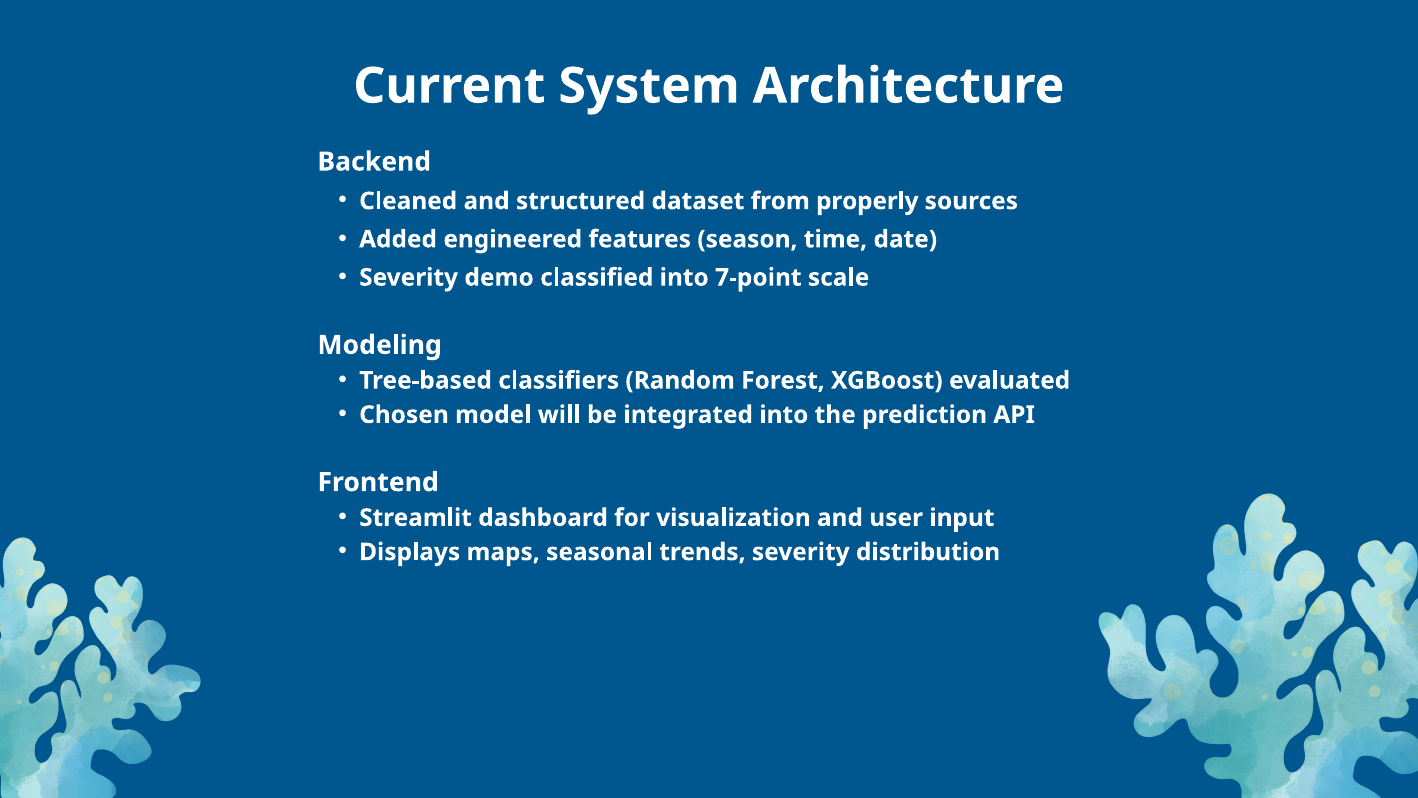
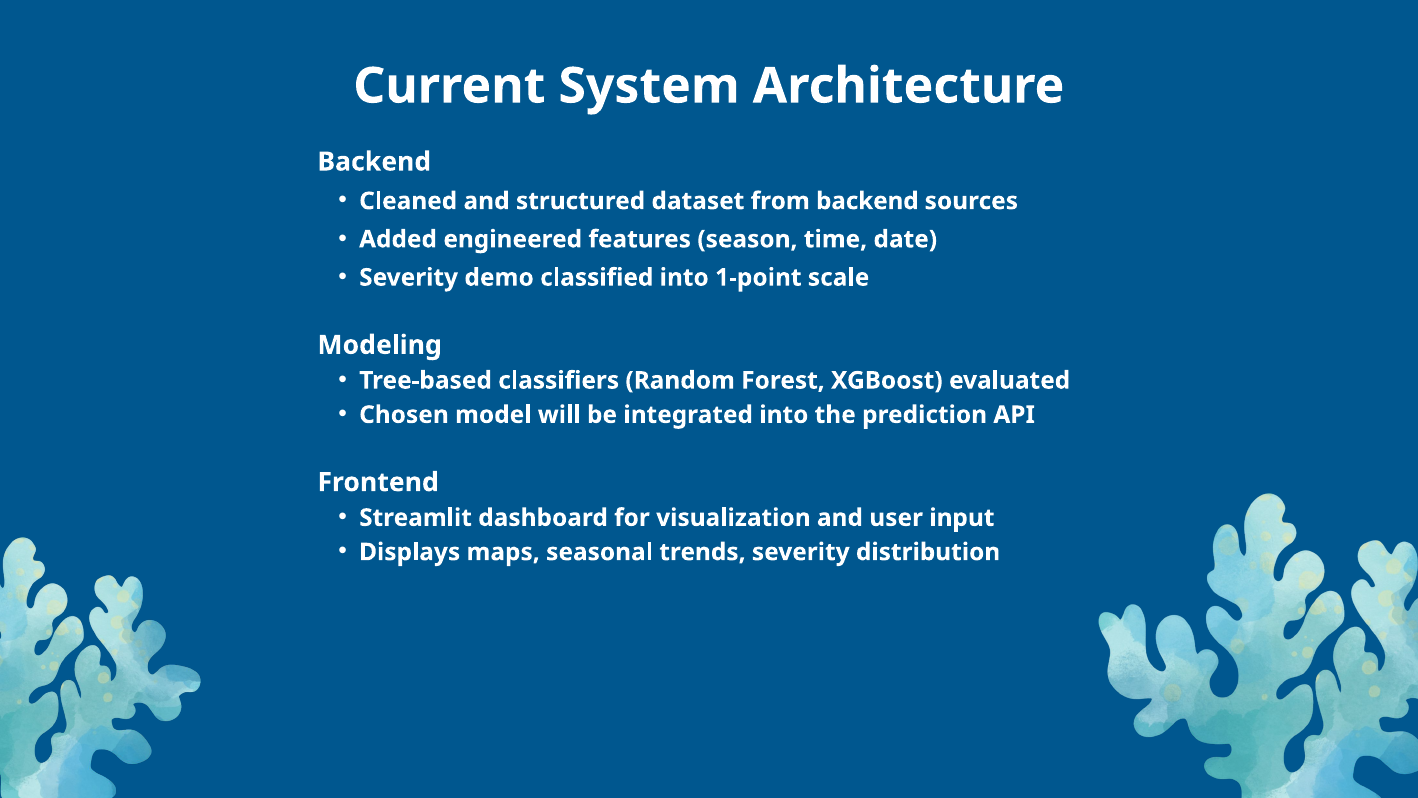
from properly: properly -> backend
7-point: 7-point -> 1-point
